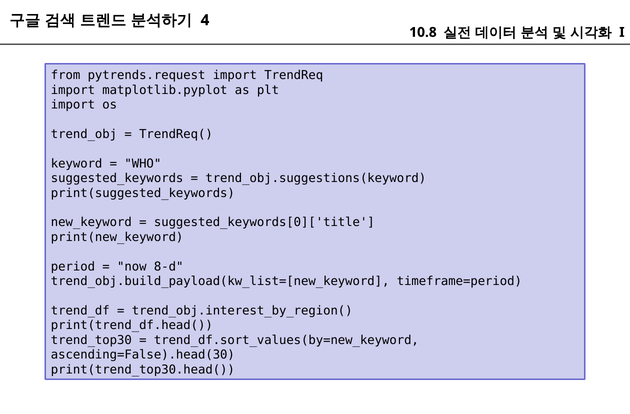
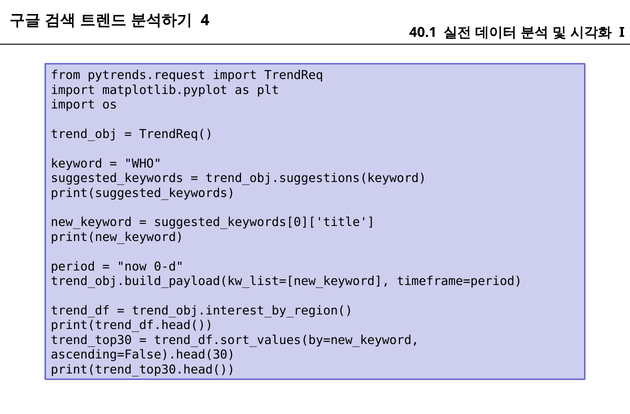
10.8: 10.8 -> 40.1
8-d: 8-d -> 0-d
